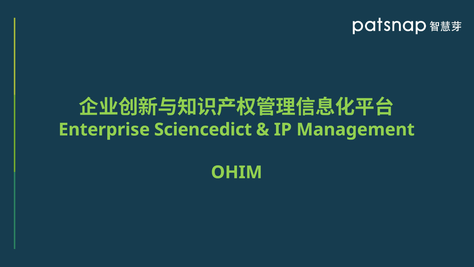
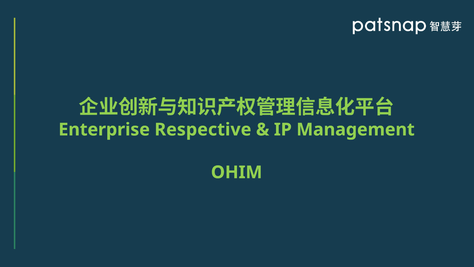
Sciencedict: Sciencedict -> Respective
